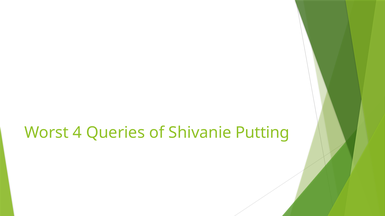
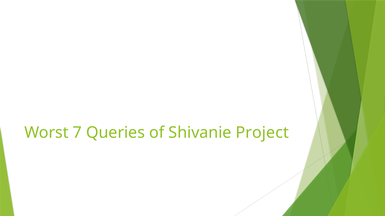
4: 4 -> 7
Putting: Putting -> Project
